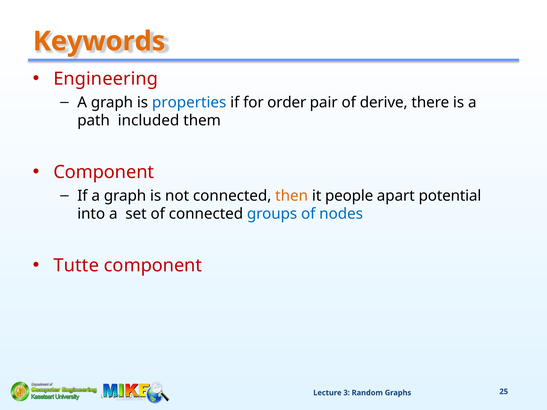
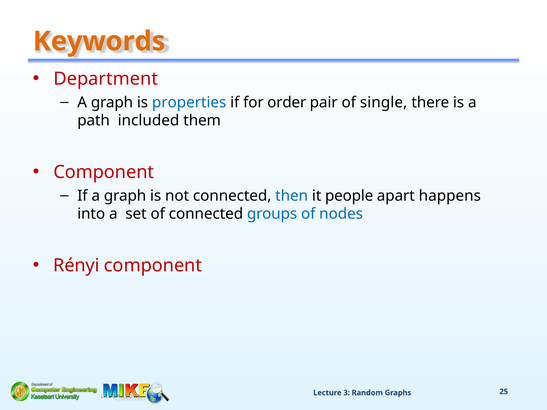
Engineering: Engineering -> Department
derive: derive -> single
then colour: orange -> blue
potential: potential -> happens
Tutte: Tutte -> Rényi
